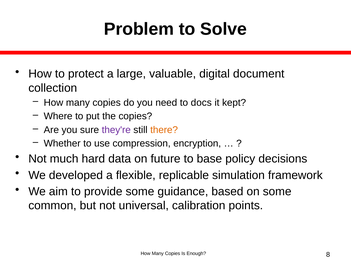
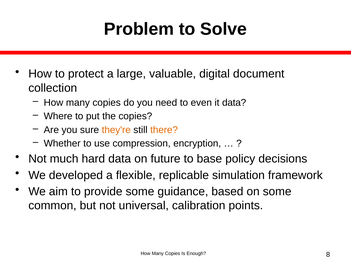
docs: docs -> even
it kept: kept -> data
they're colour: purple -> orange
